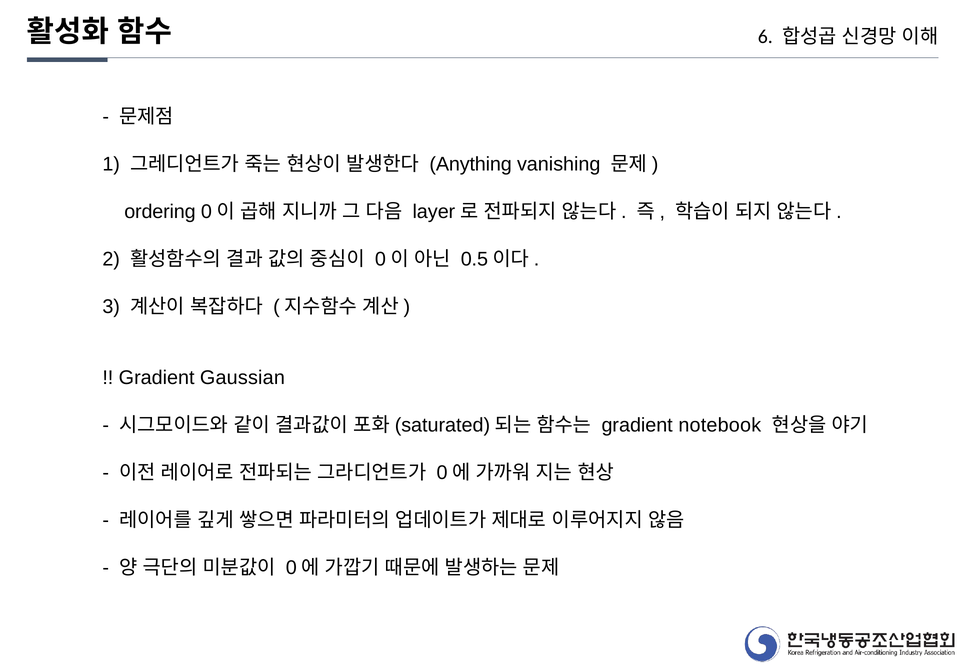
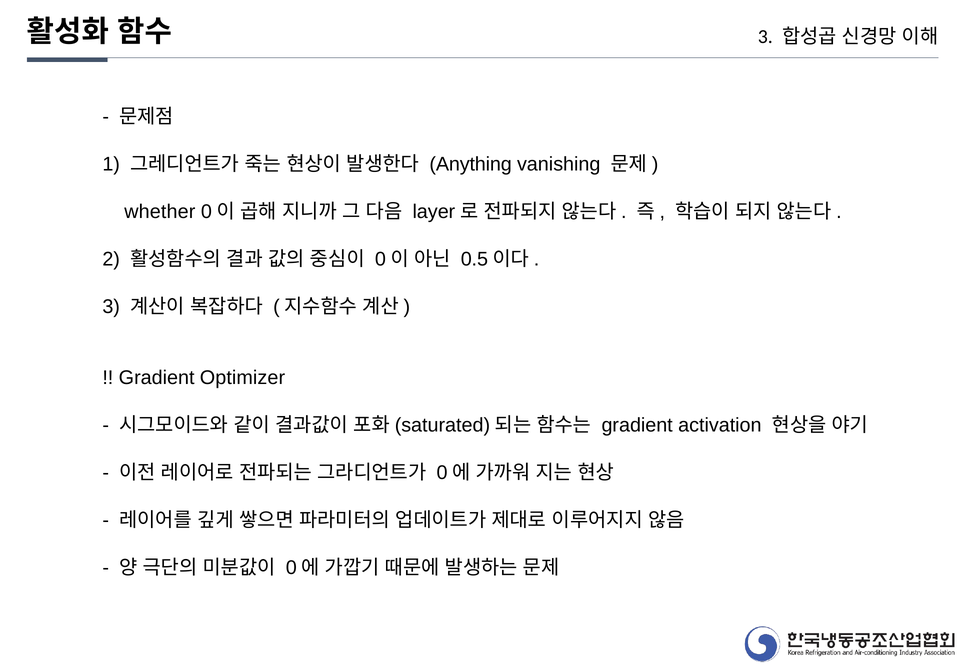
6 at (765, 37): 6 -> 3
ordering: ordering -> whether
Gaussian: Gaussian -> Optimizer
notebook: notebook -> activation
